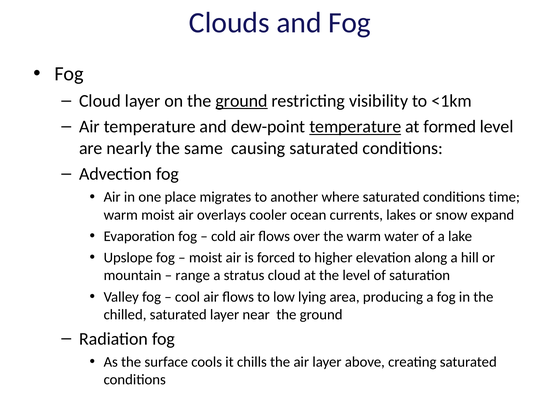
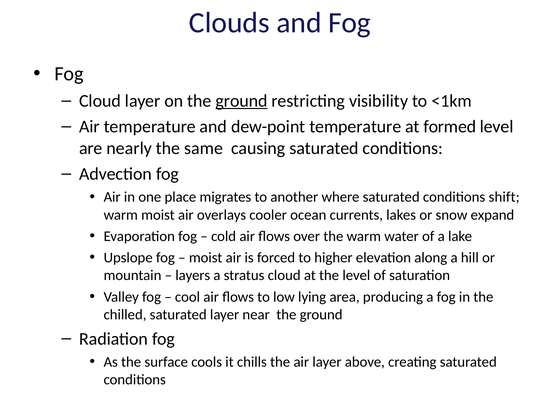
temperature at (355, 127) underline: present -> none
time: time -> shift
range: range -> layers
